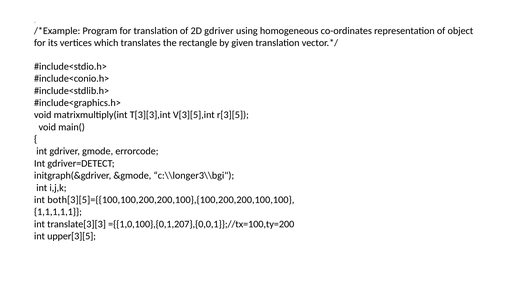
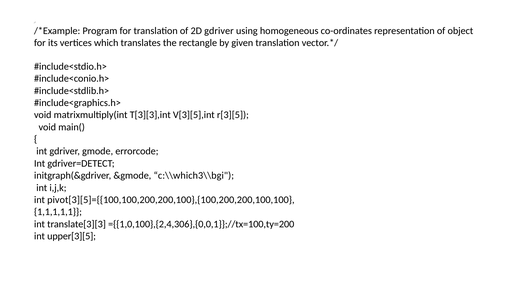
c:\\longer3\\bgi: c:\\longer3\\bgi -> c:\\which3\\bgi
both[3][5]={{100,100,200,200,100},{100,200,200,100,100: both[3][5]={{100,100,200,200,100},{100,200,200,100,100 -> pivot[3][5]={{100,100,200,200,100},{100,200,200,100,100
={{1,0,100},{0,1,207},{0,0,1}};//tx=100,ty=200: ={{1,0,100},{0,1,207},{0,0,1}};//tx=100,ty=200 -> ={{1,0,100},{2,4,306},{0,0,1}};//tx=100,ty=200
